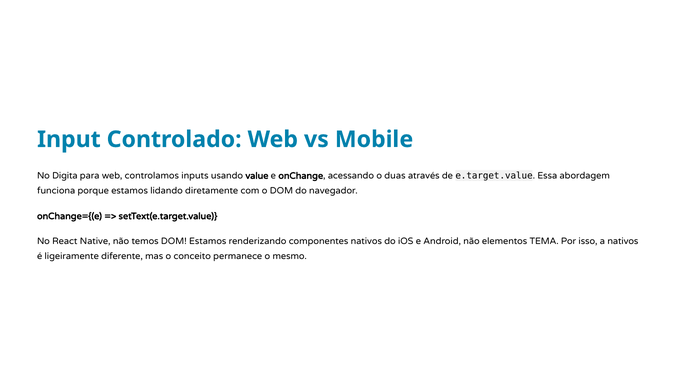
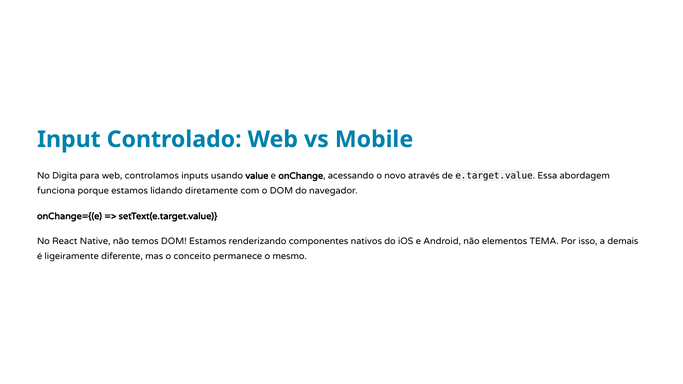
duas: duas -> novo
a nativos: nativos -> demais
